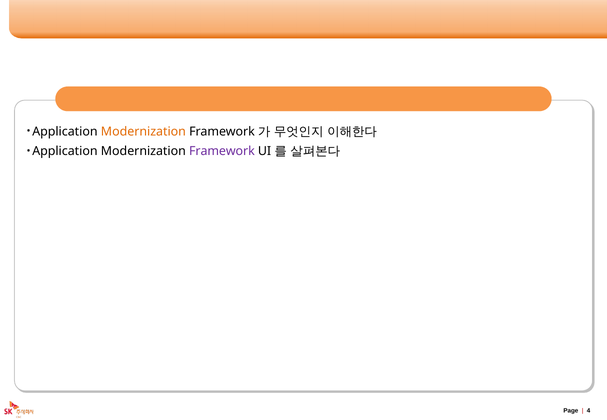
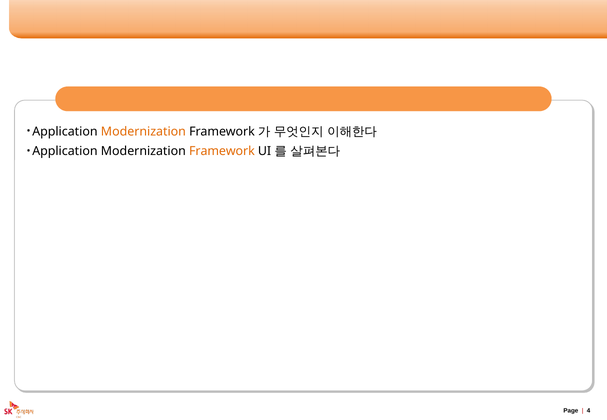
Framework colour: purple -> orange
